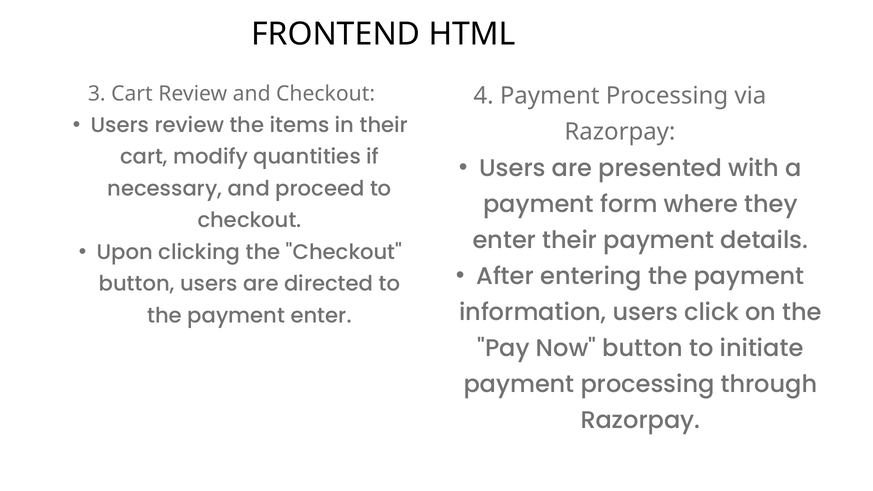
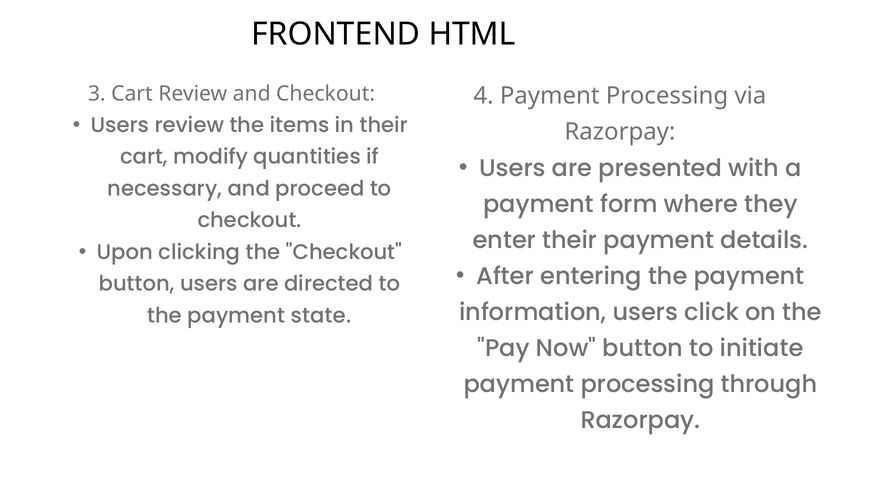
payment enter: enter -> state
